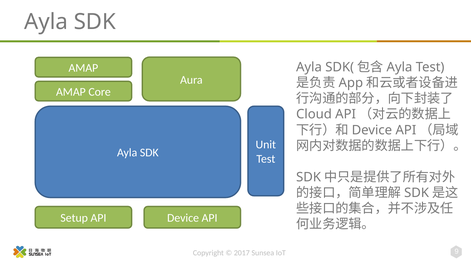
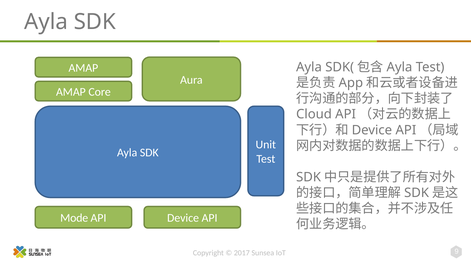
Setup: Setup -> Mode
